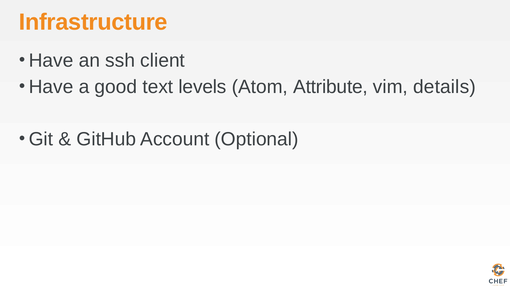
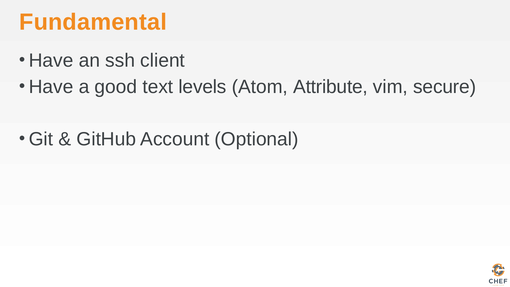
Infrastructure: Infrastructure -> Fundamental
details: details -> secure
